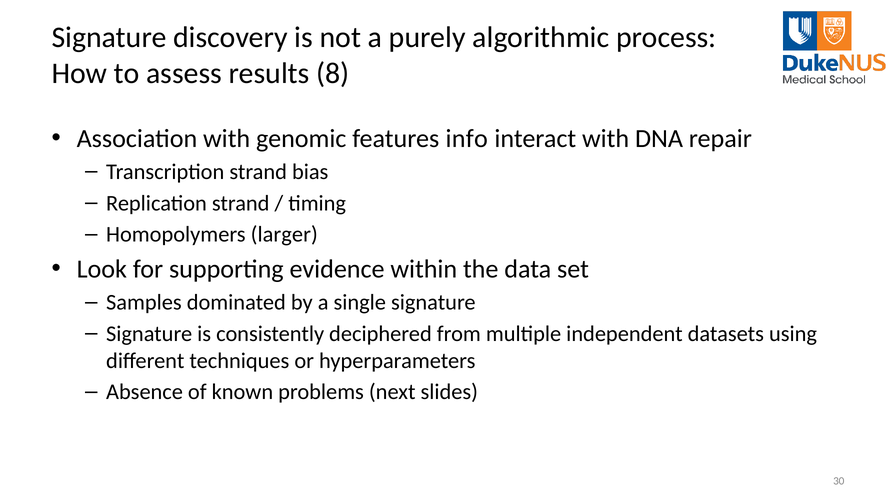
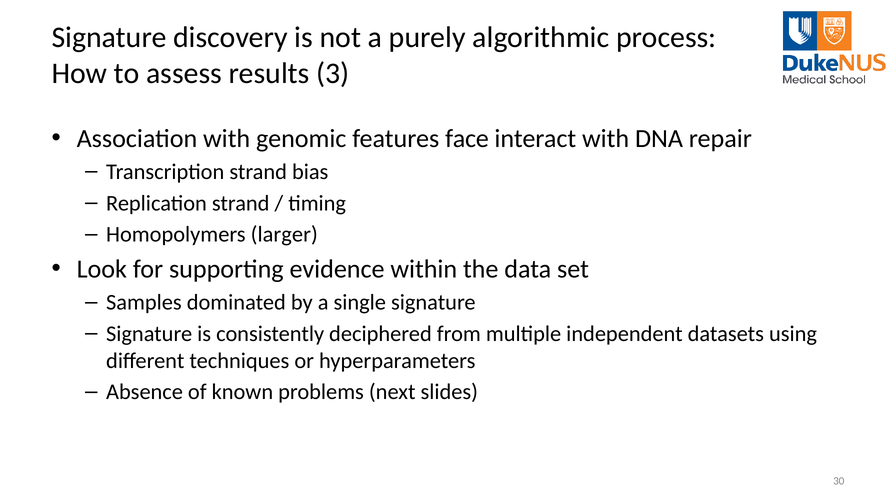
8: 8 -> 3
features info: info -> face
